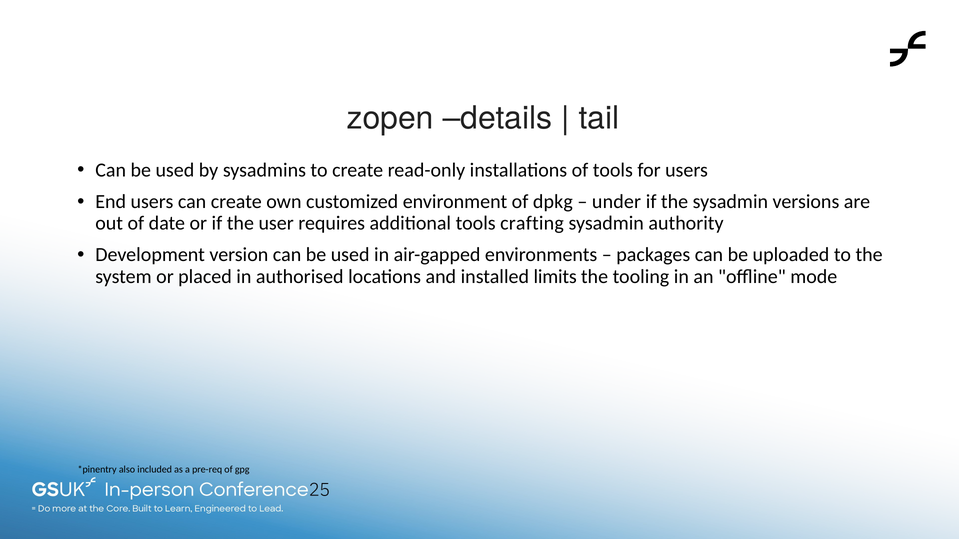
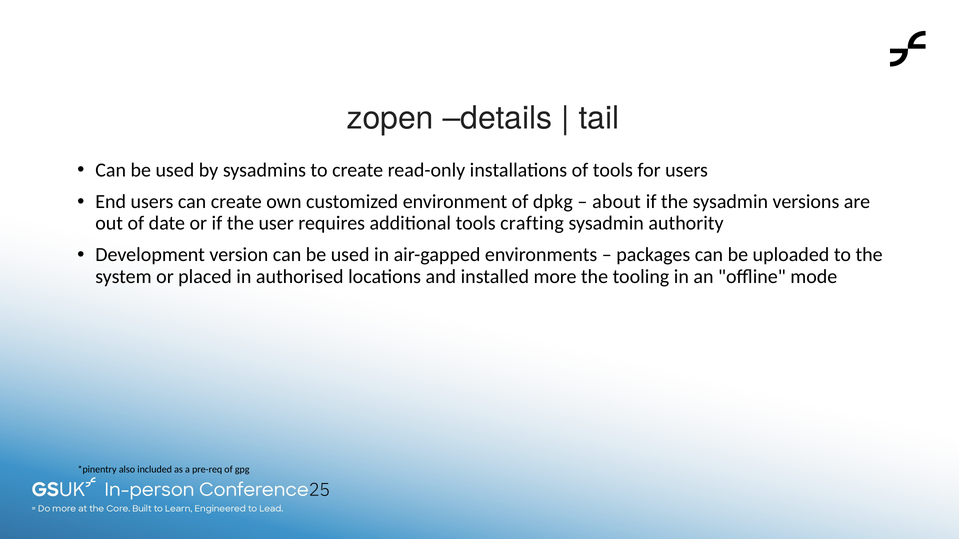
under: under -> about
limits: limits -> more
